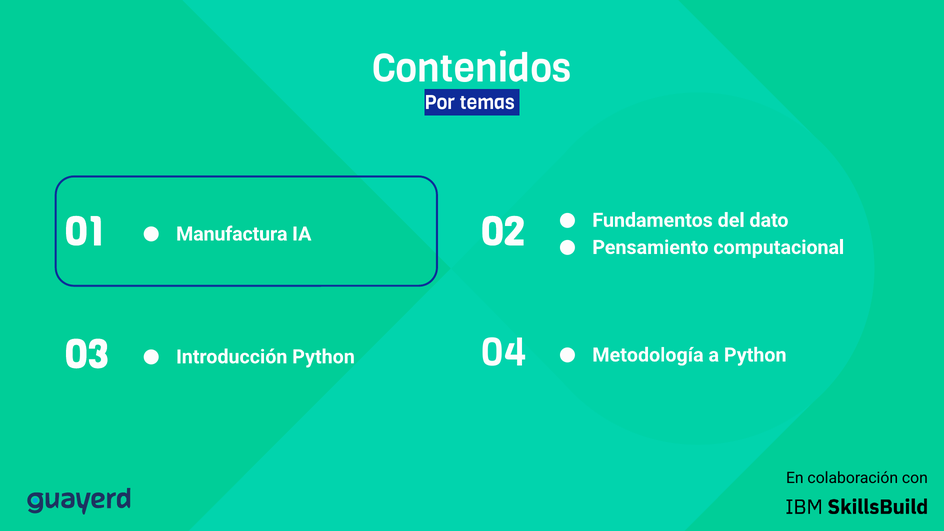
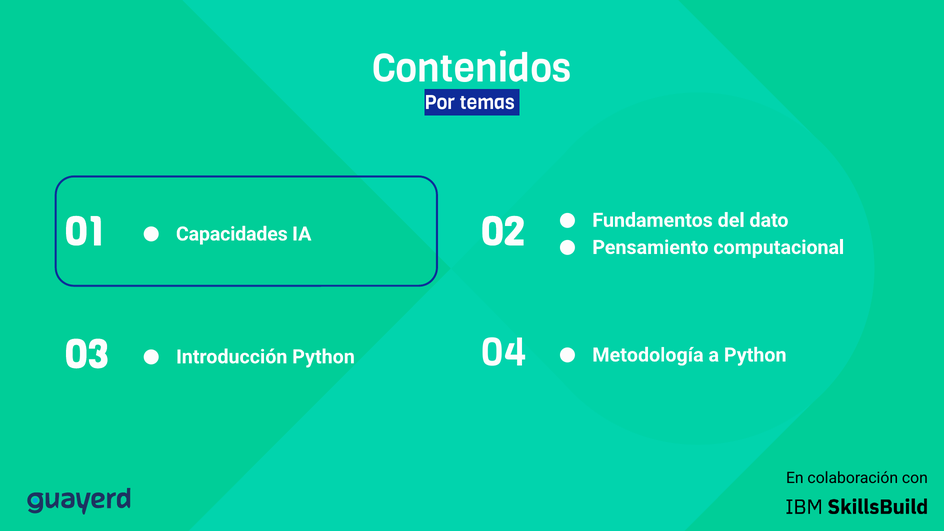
Manufactura: Manufactura -> Capacidades
